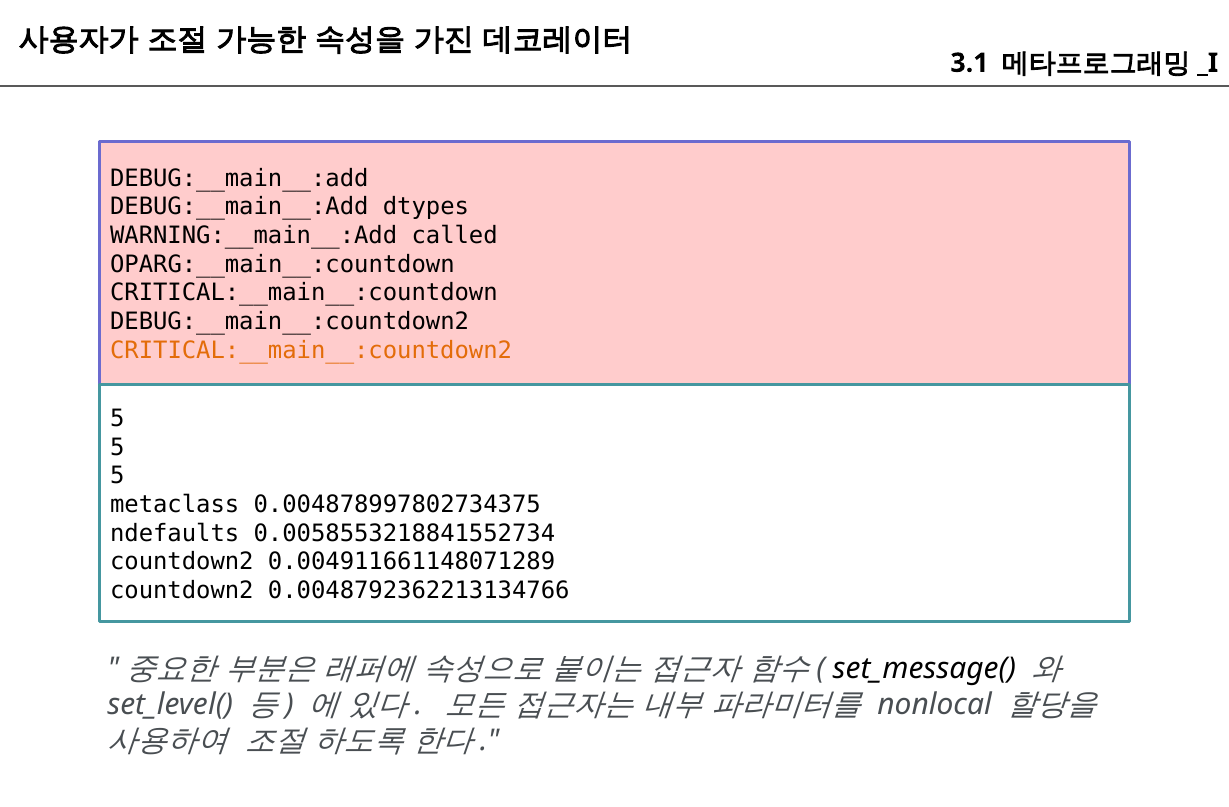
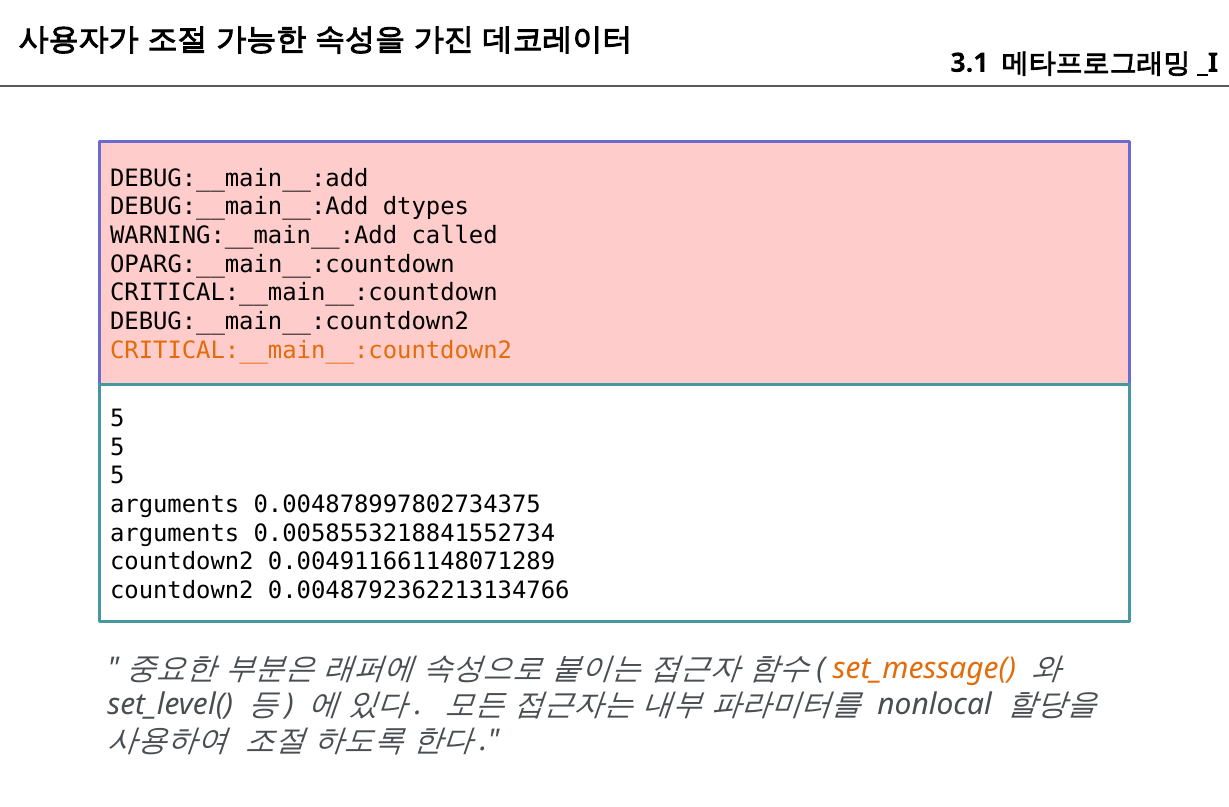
metaclass at (175, 505): metaclass -> arguments
ndefaults at (175, 533): ndefaults -> arguments
set_message( colour: black -> orange
